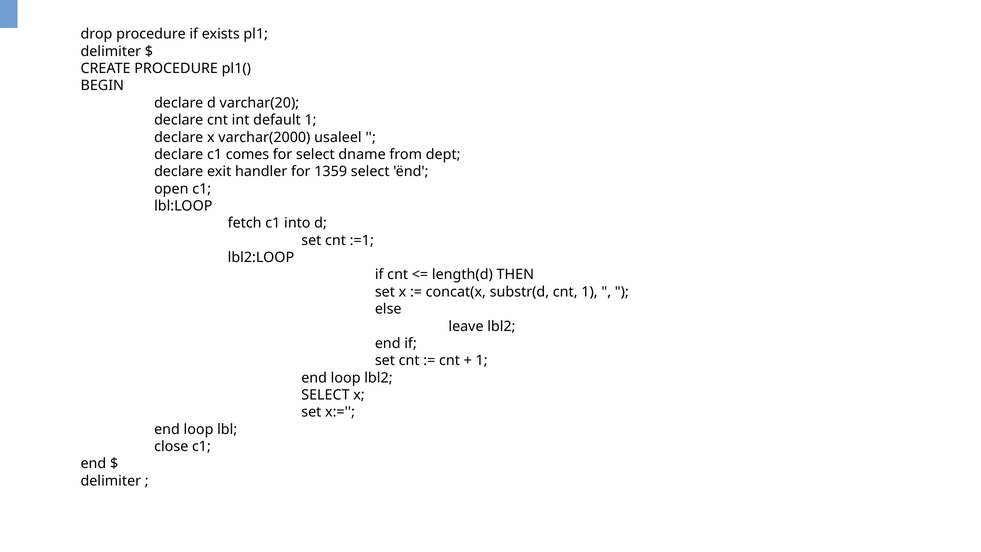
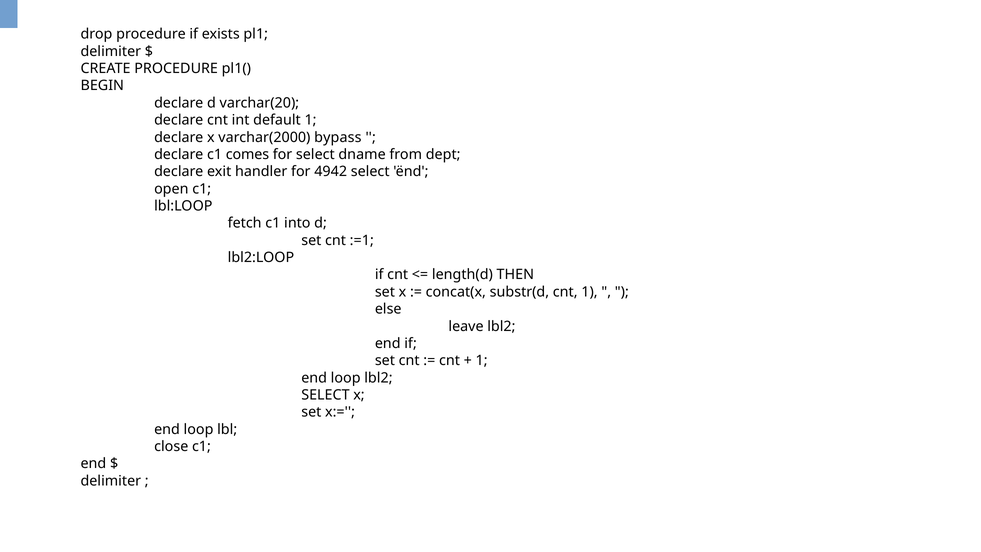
usaleel: usaleel -> bypass
1359: 1359 -> 4942
